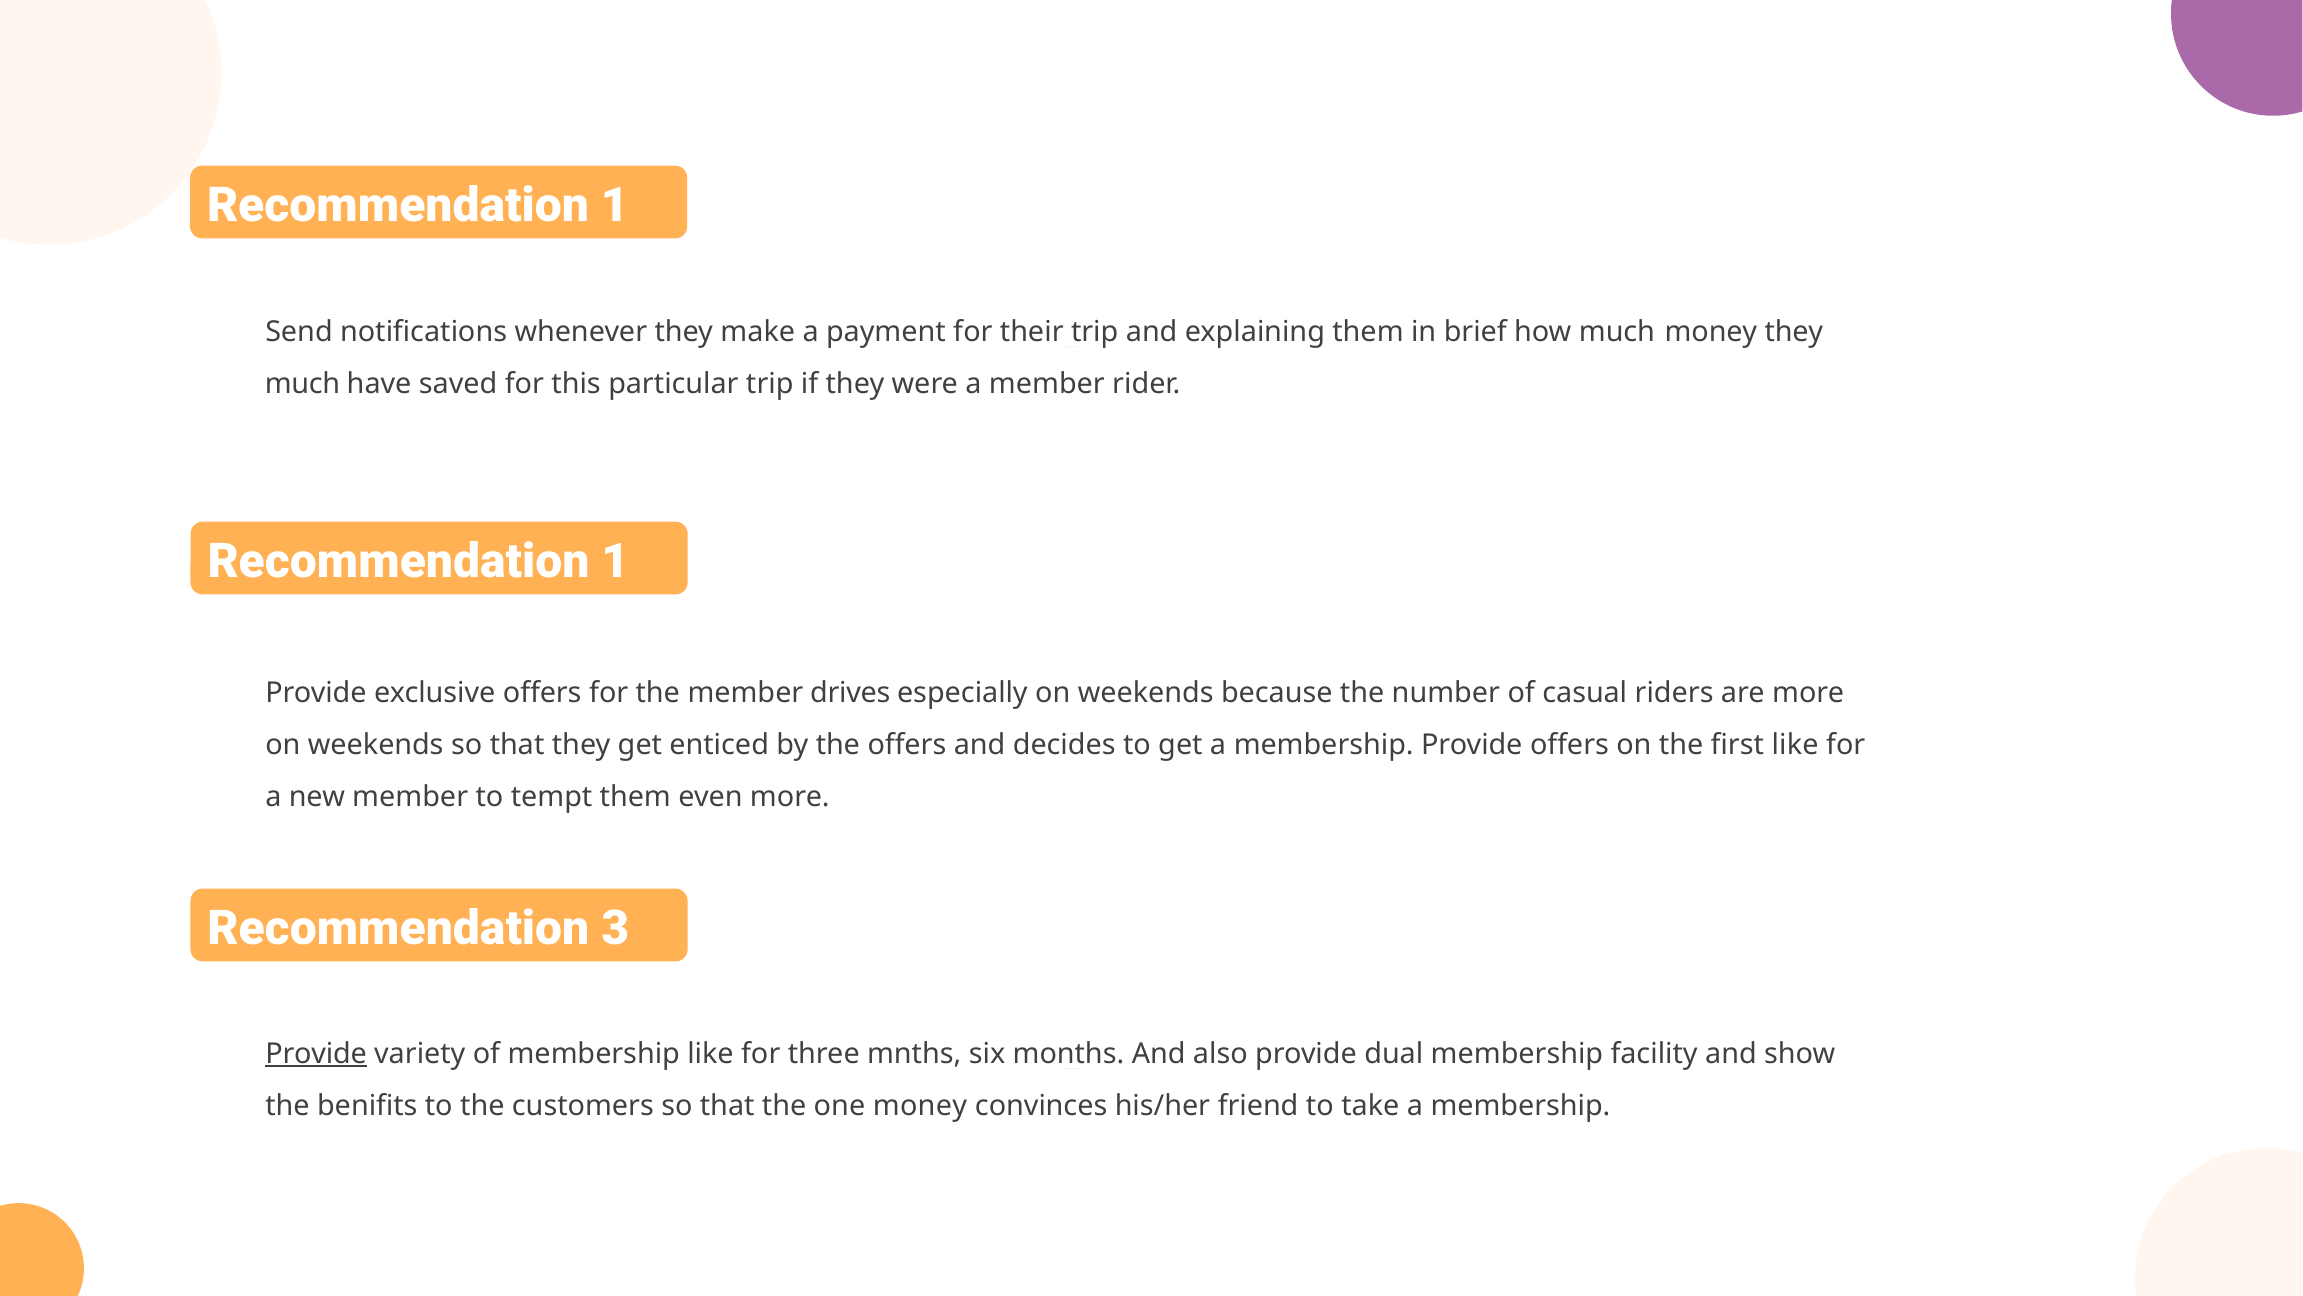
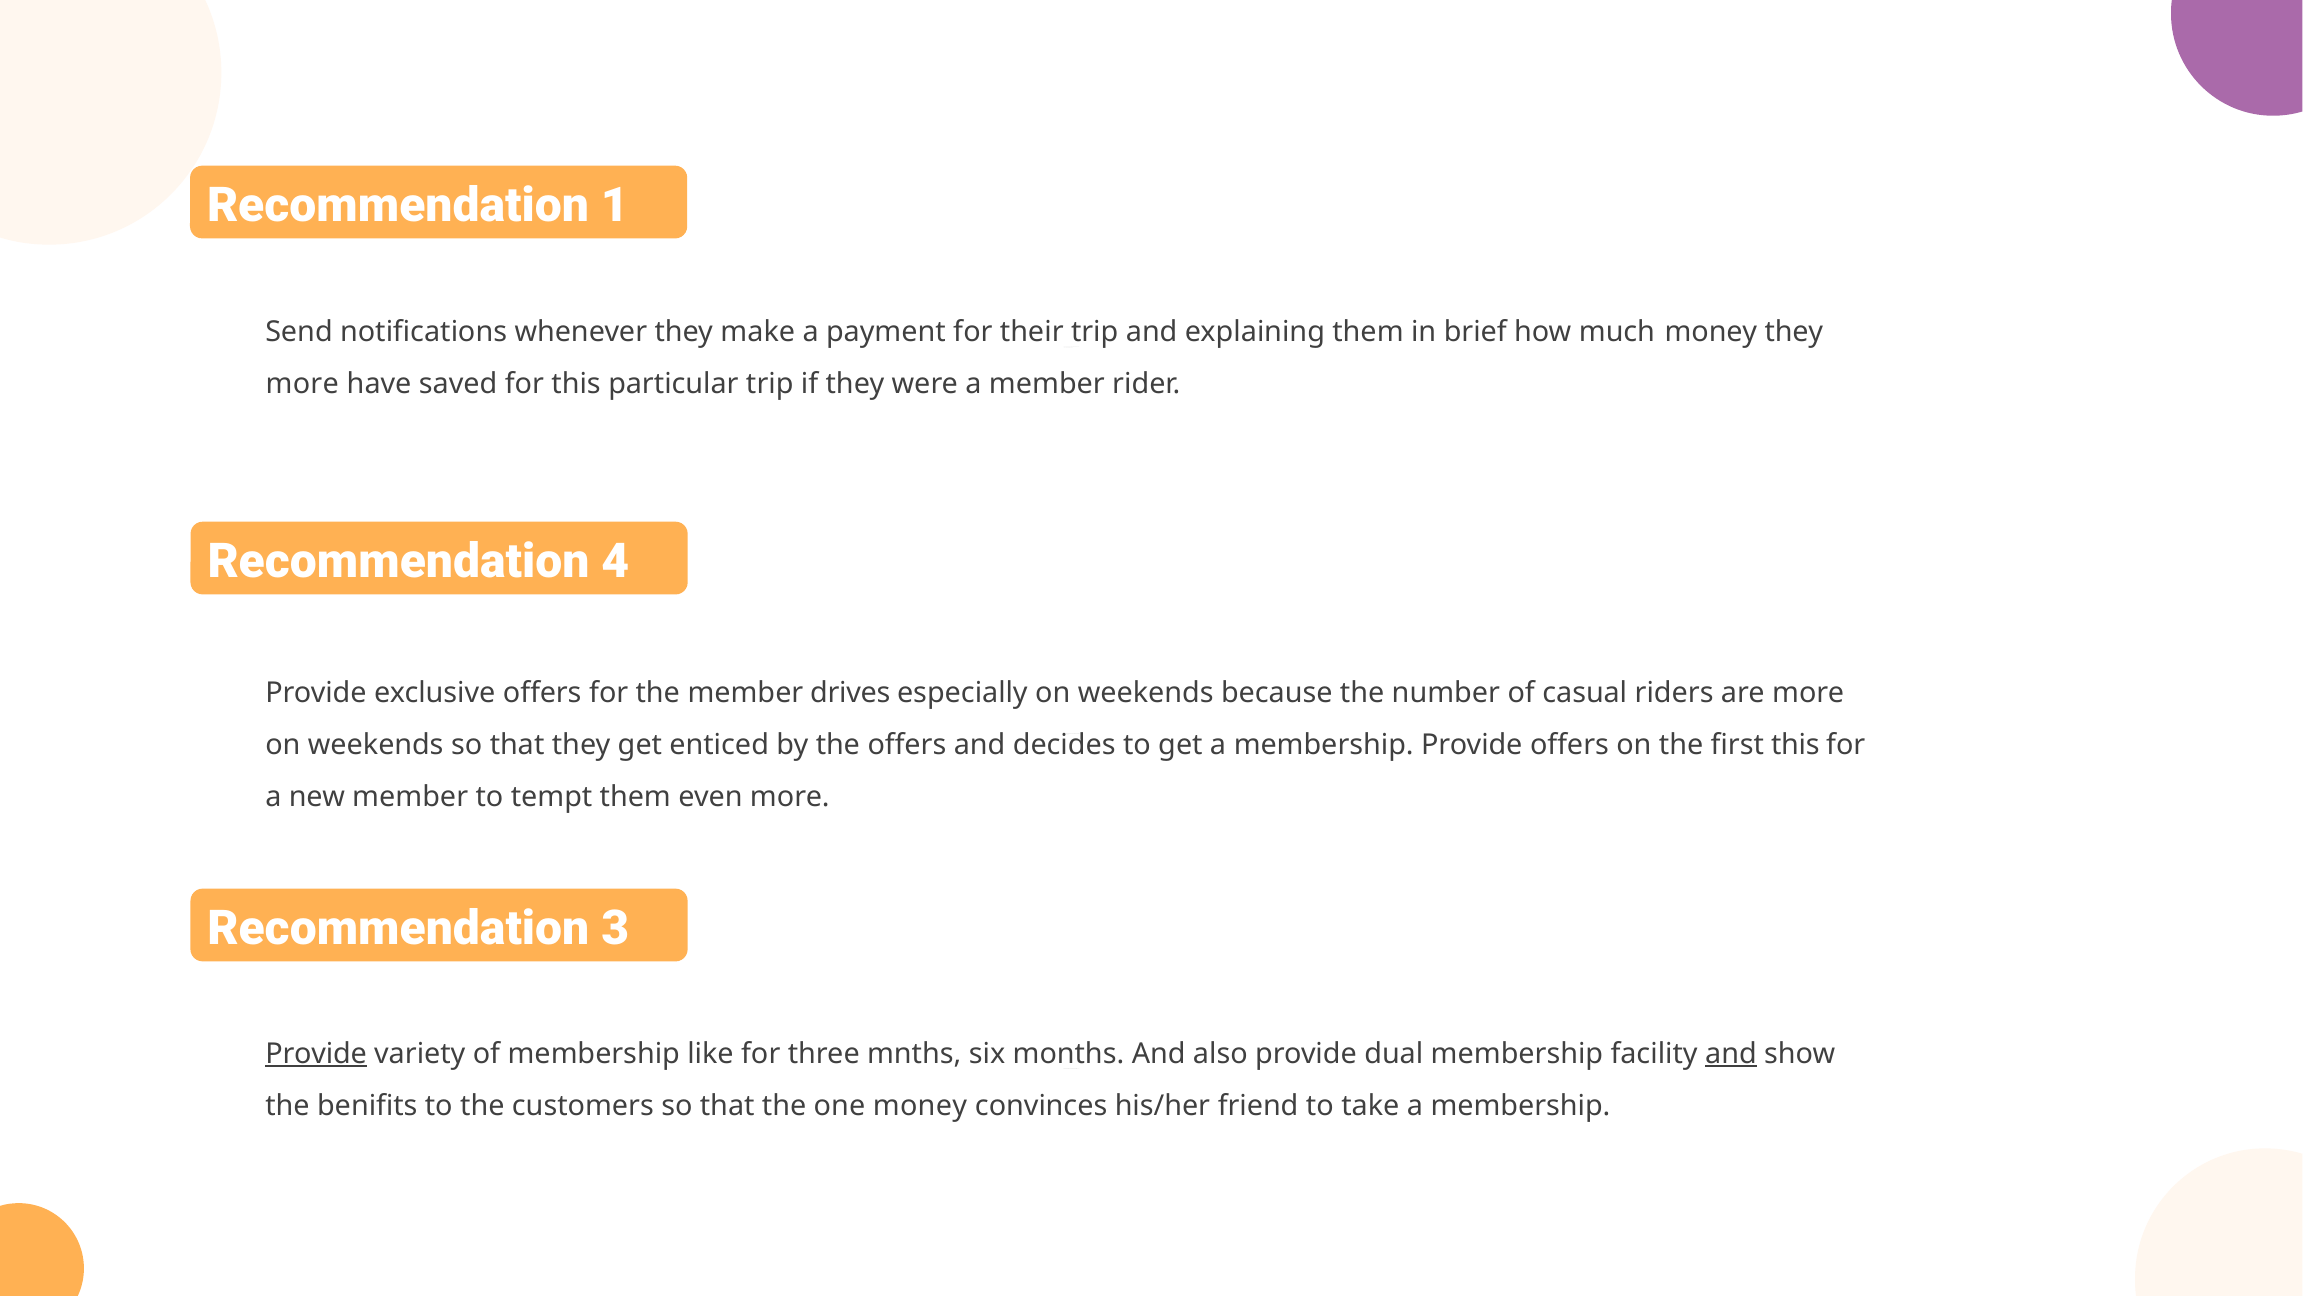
much at (303, 384): much -> more
1 at (615, 561): 1 -> 4
first like: like -> this
and at (1731, 1053) underline: none -> present
